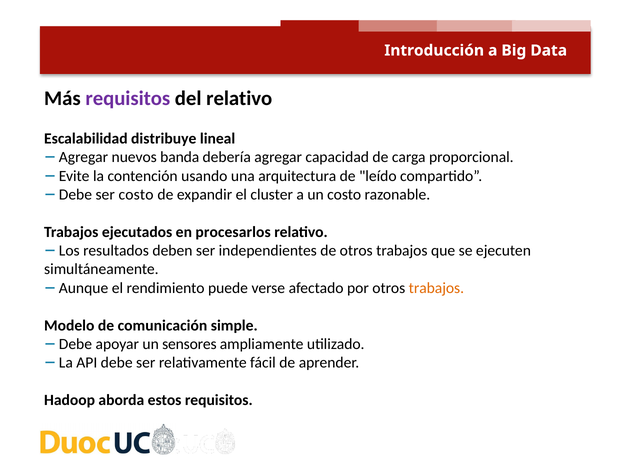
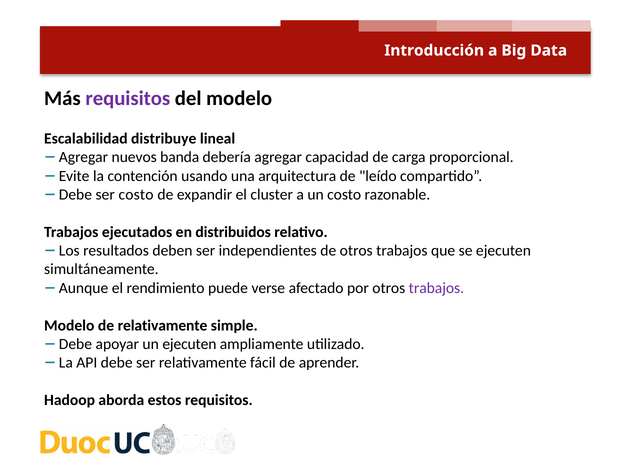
del relativo: relativo -> modelo
procesarlos: procesarlos -> distribuidos
trabajos at (436, 288) colour: orange -> purple
de comunicación: comunicación -> relativamente
un sensores: sensores -> ejecuten
